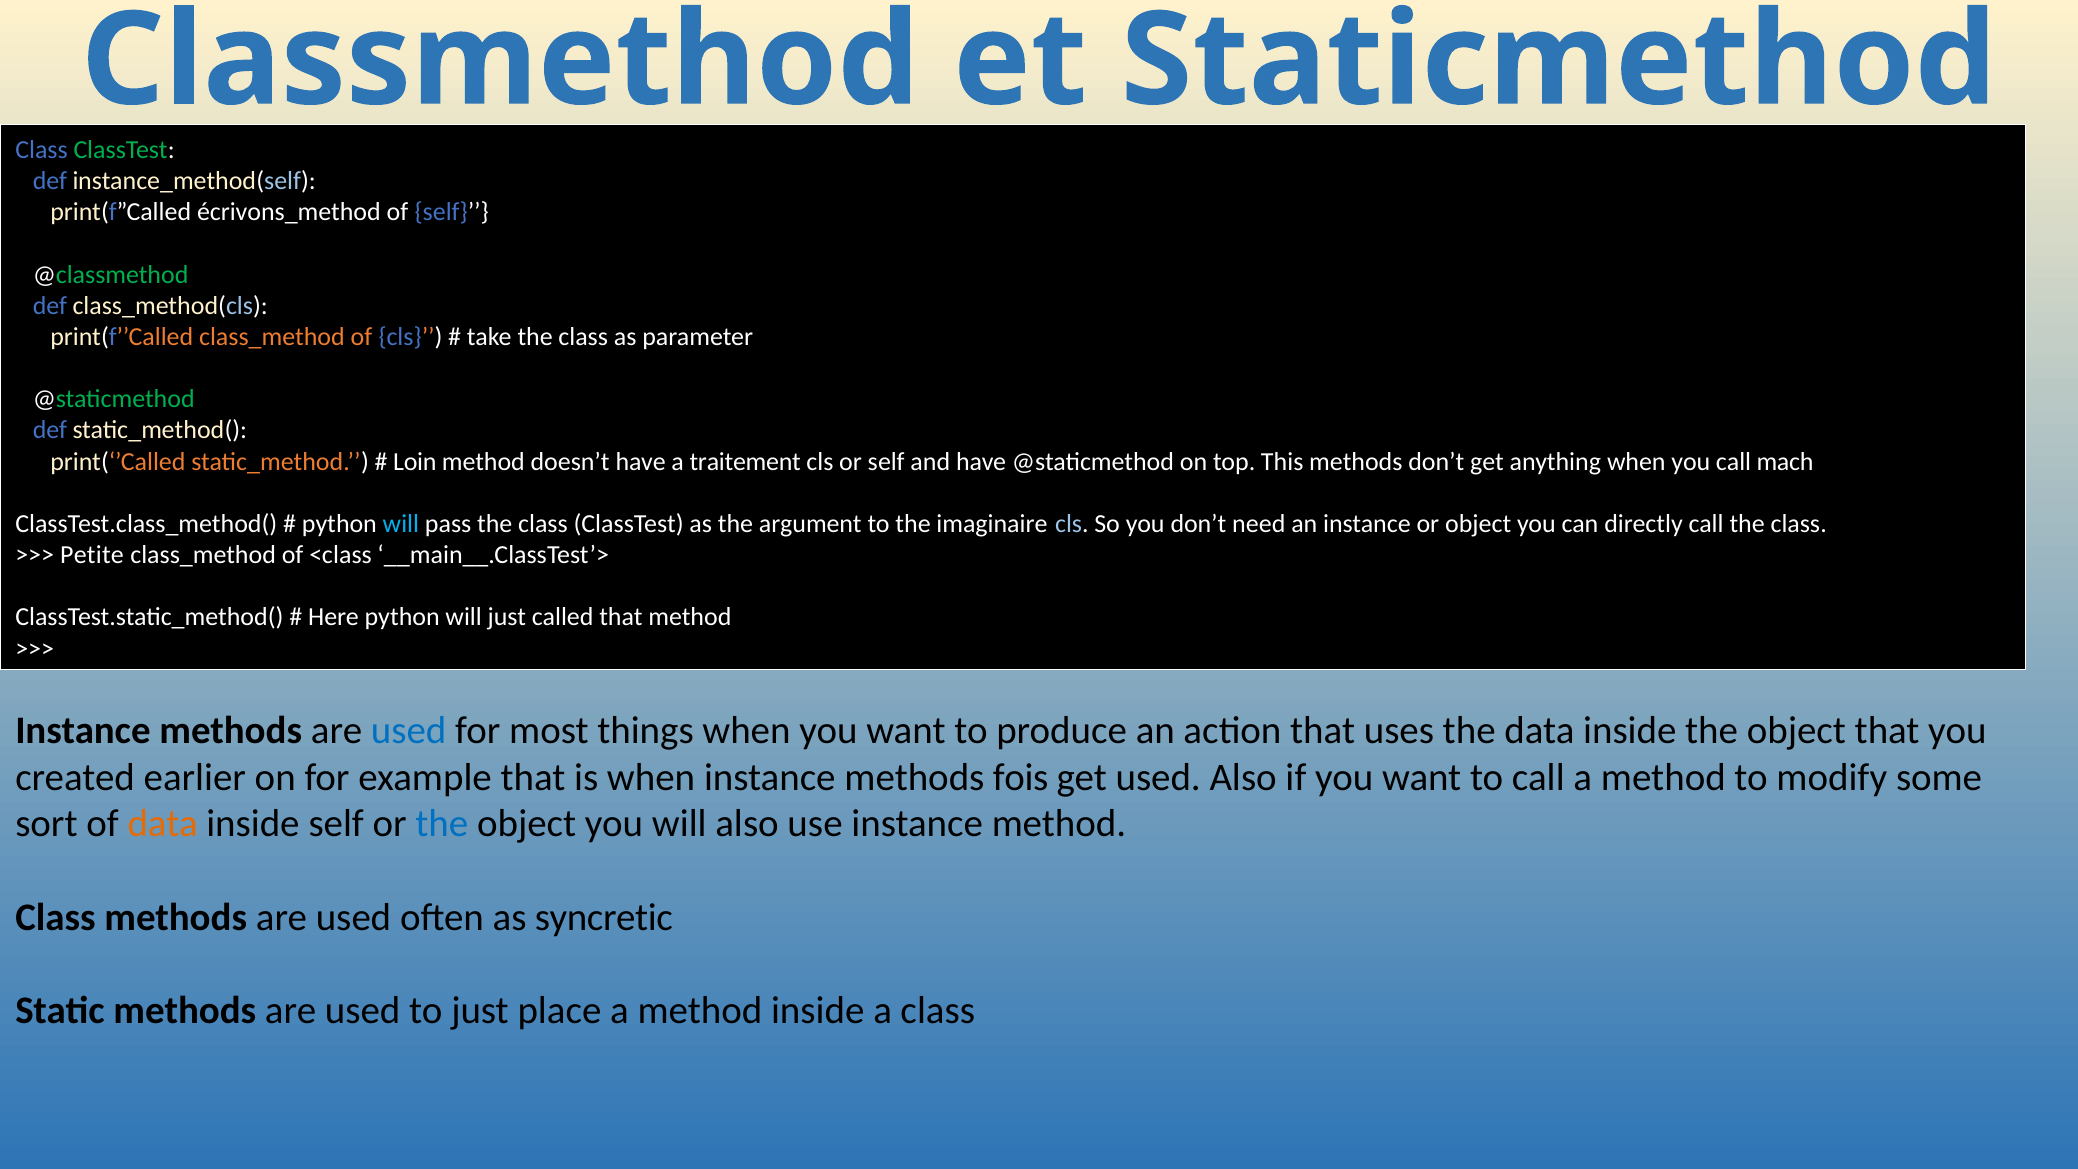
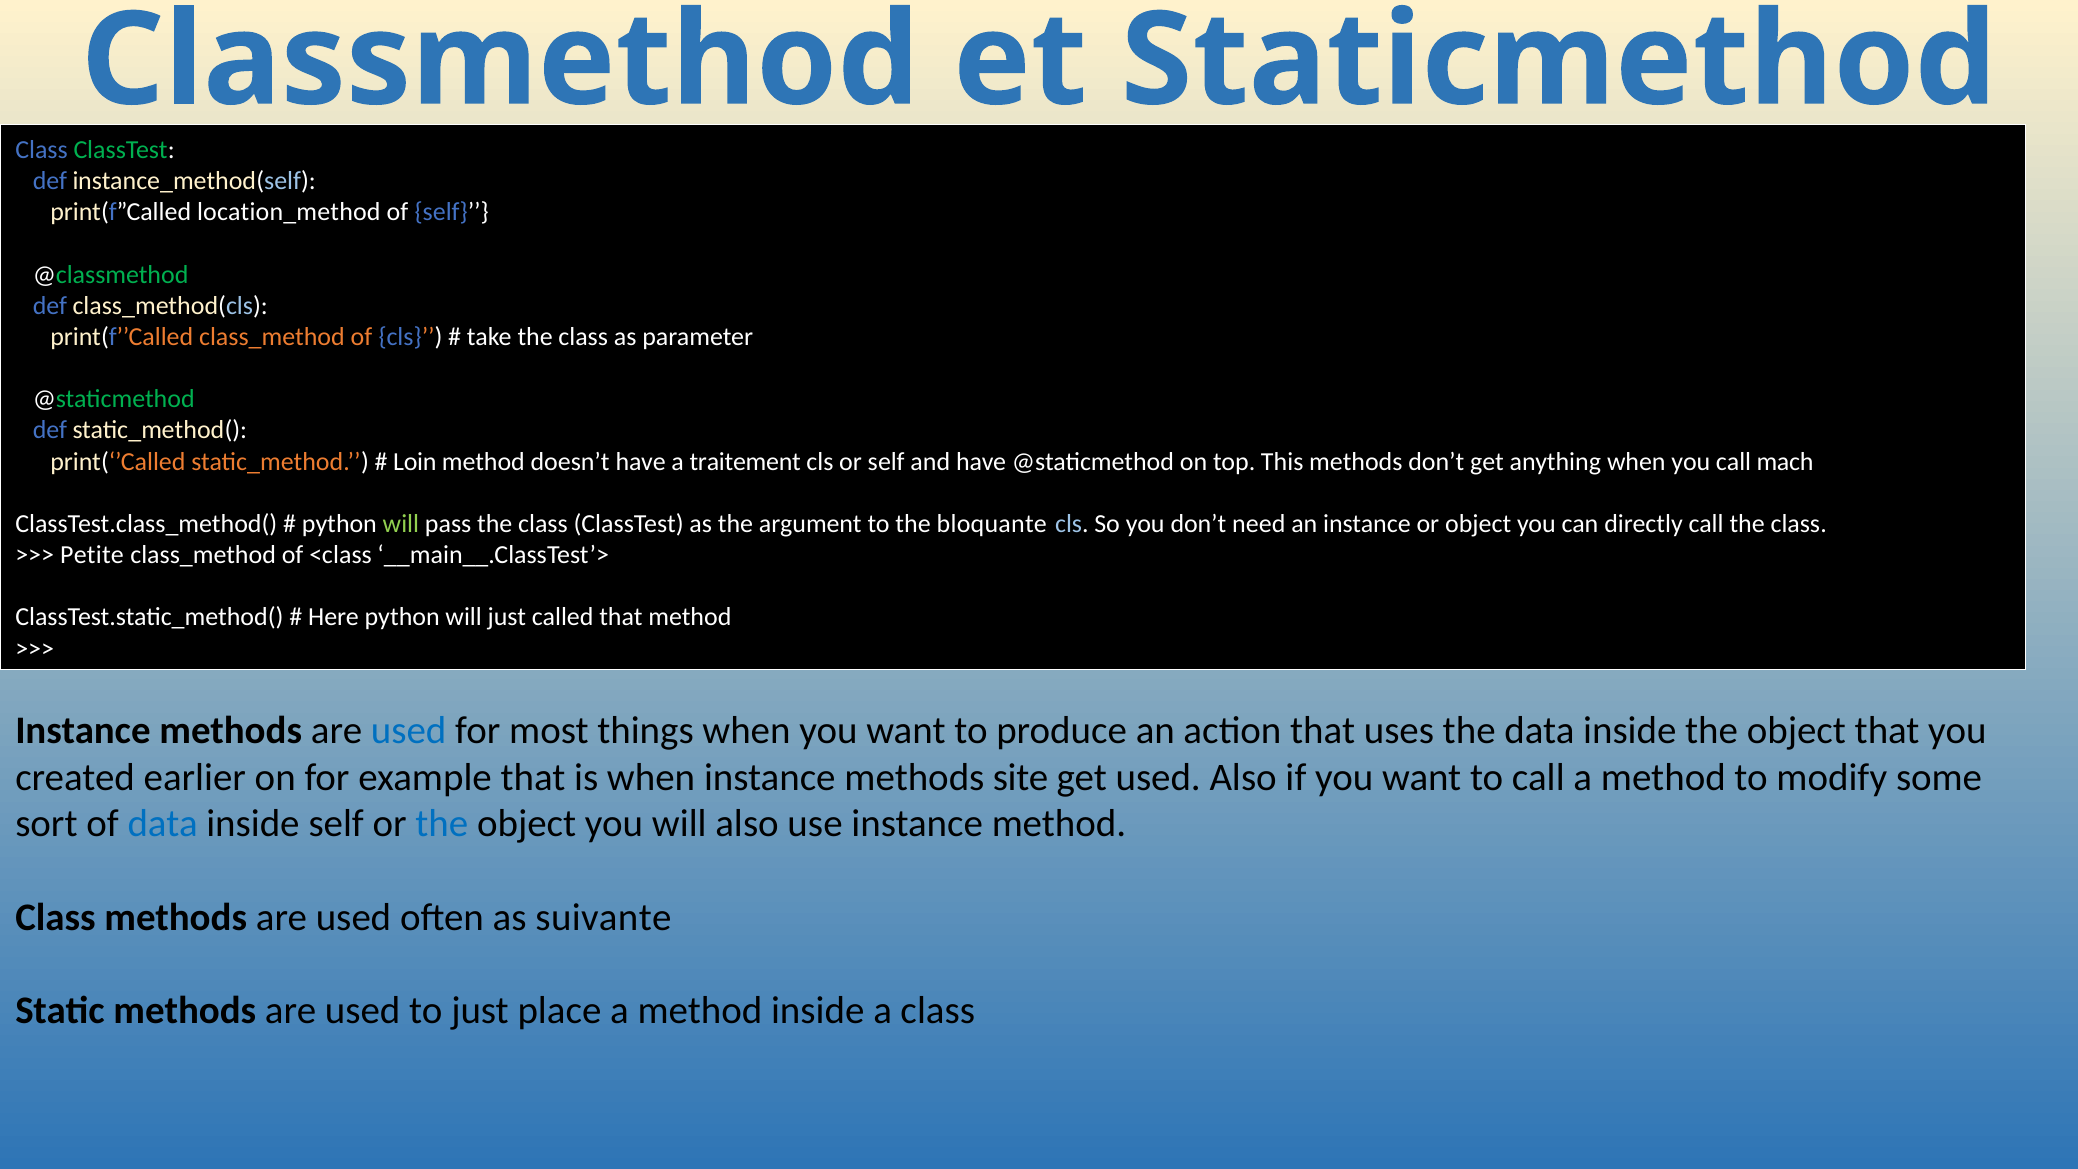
écrivons_method: écrivons_method -> location_method
will at (401, 524) colour: light blue -> light green
imaginaire: imaginaire -> bloquante
fois: fois -> site
data at (163, 824) colour: orange -> blue
syncretic: syncretic -> suivante
